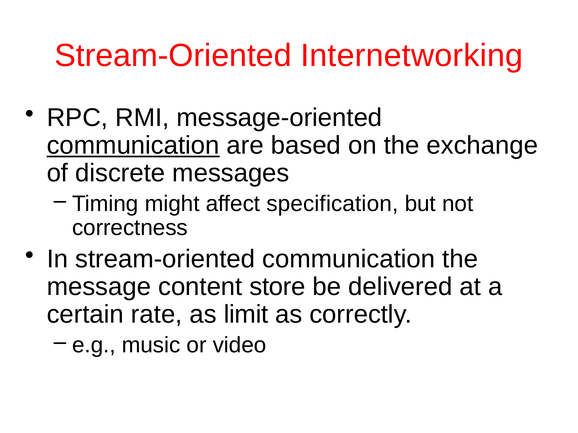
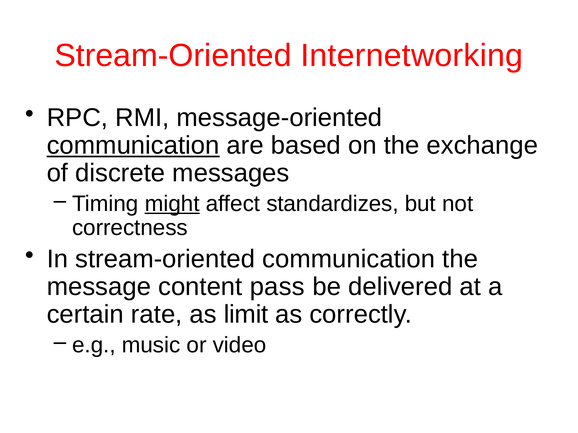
might underline: none -> present
specification: specification -> standardizes
store: store -> pass
